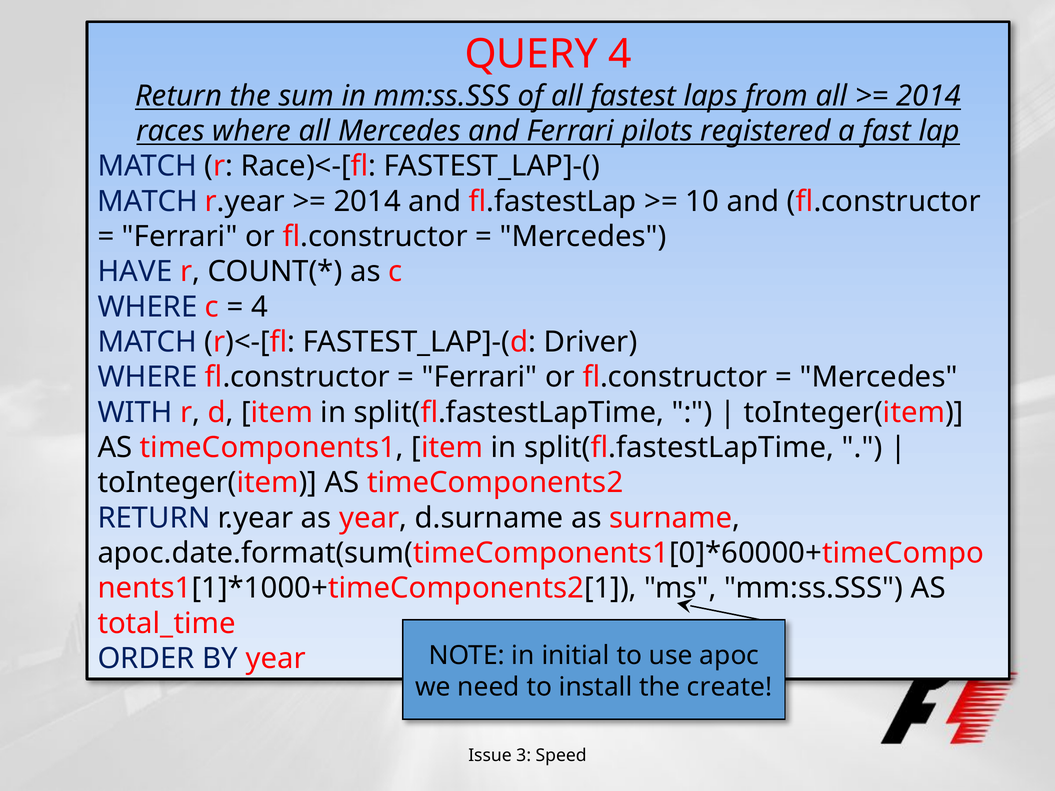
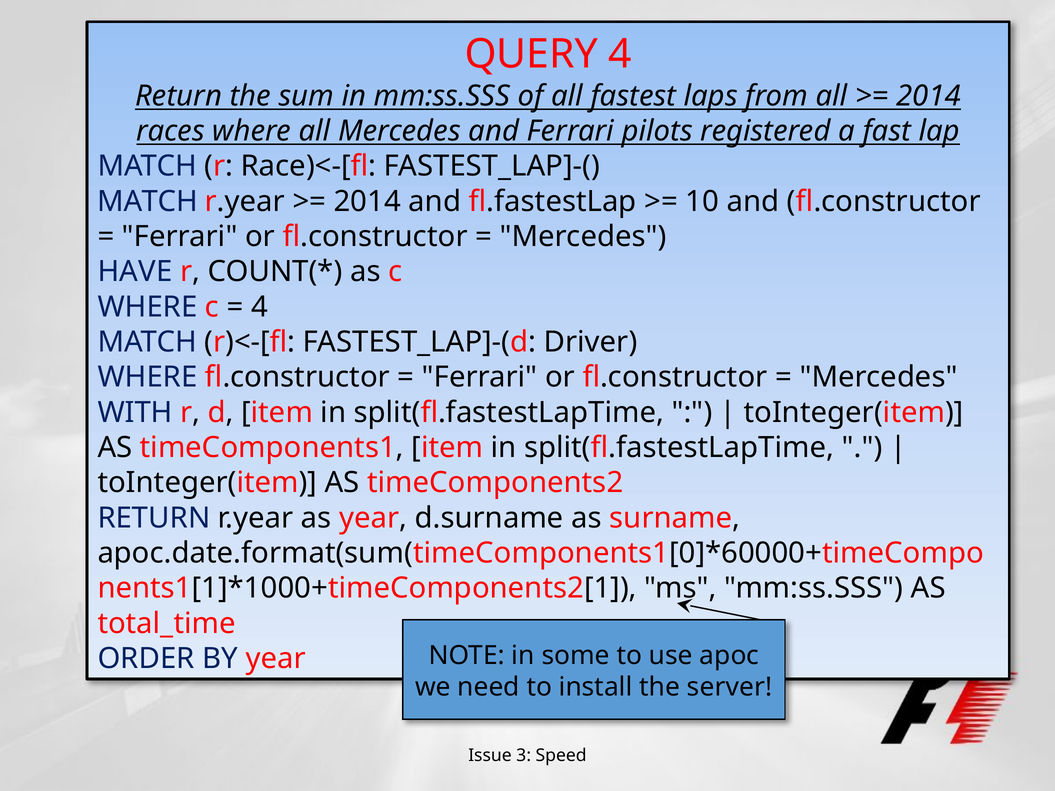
initial: initial -> some
create: create -> server
